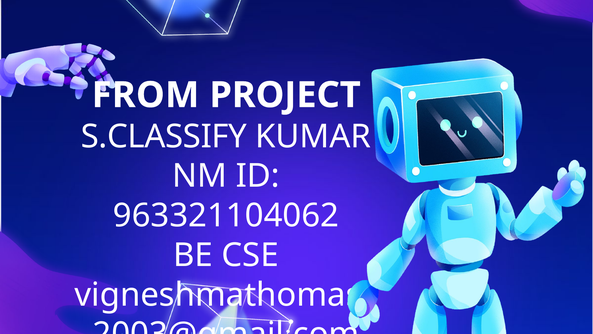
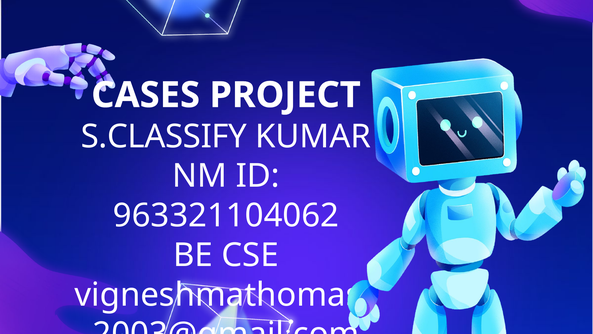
FROM: FROM -> CASES
